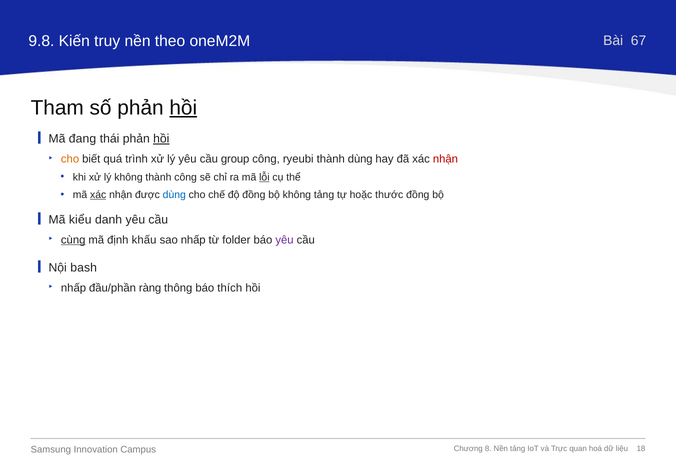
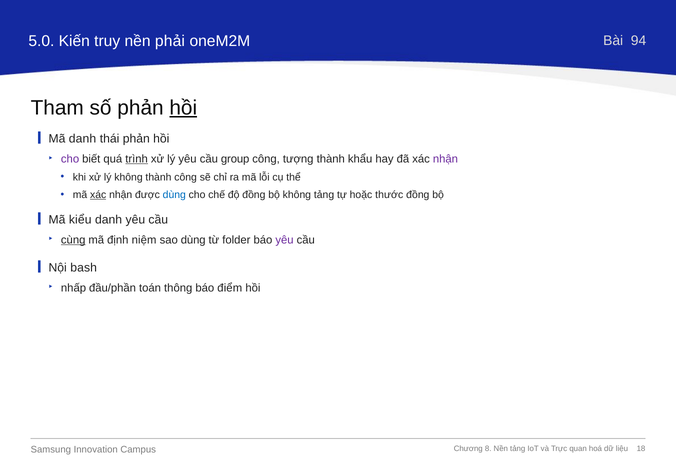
9.8: 9.8 -> 5.0
theo: theo -> phải
67: 67 -> 94
Mã đang: đang -> danh
hồi at (161, 139) underline: present -> none
cho at (70, 159) colour: orange -> purple
trình underline: none -> present
ryeubi: ryeubi -> tượng
thành dùng: dùng -> khẩu
nhận at (445, 159) colour: red -> purple
lỗi underline: present -> none
khấu: khấu -> niệm
sao nhấp: nhấp -> dùng
ràng: ràng -> toán
thích: thích -> điểm
